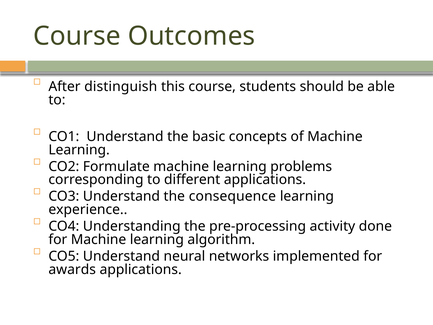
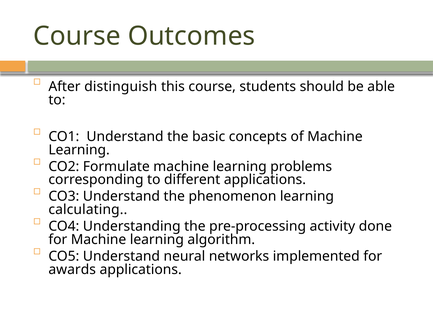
consequence: consequence -> phenomenon
experience: experience -> calculating
